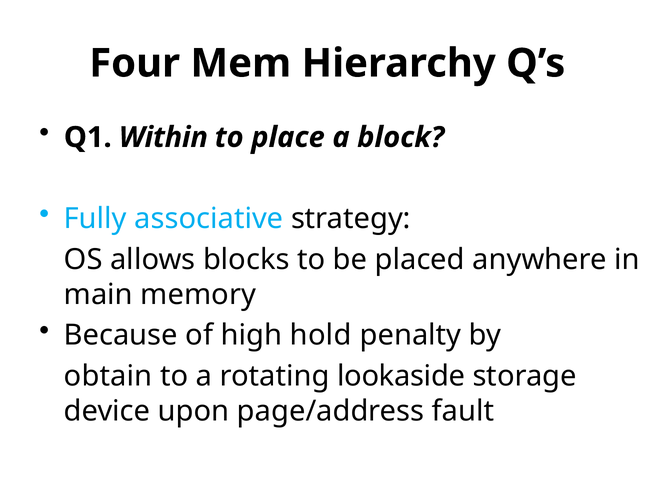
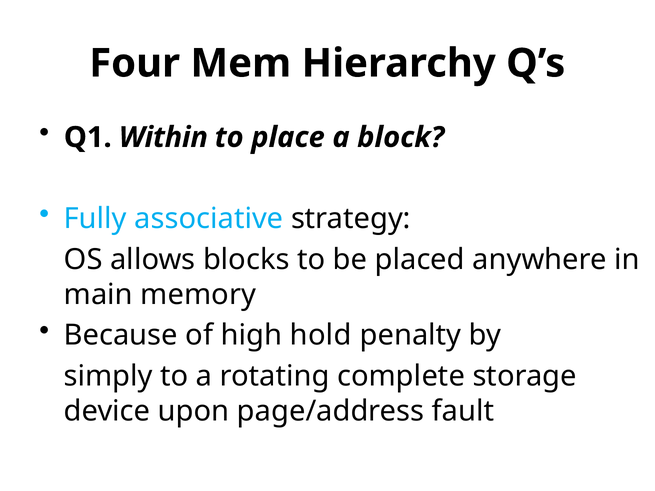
obtain: obtain -> simply
lookaside: lookaside -> complete
